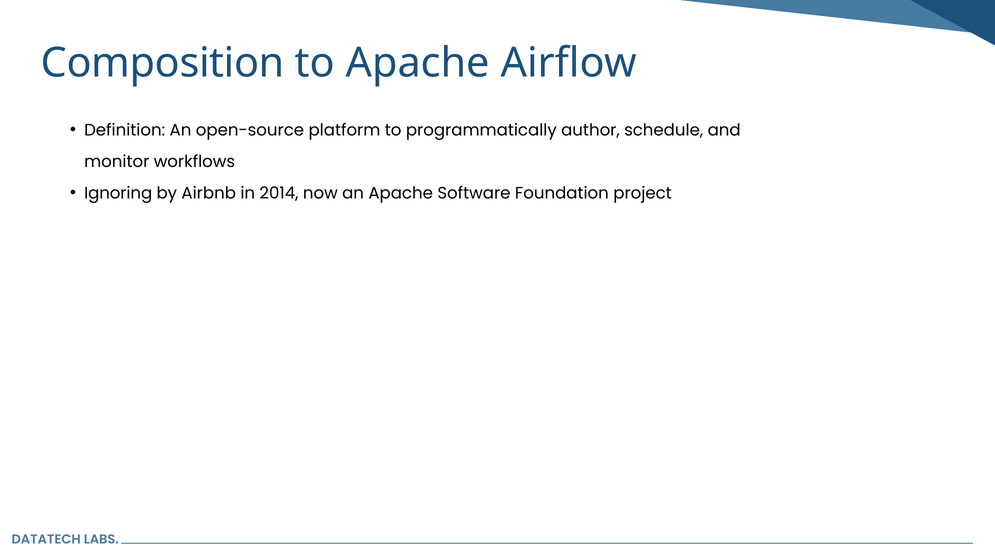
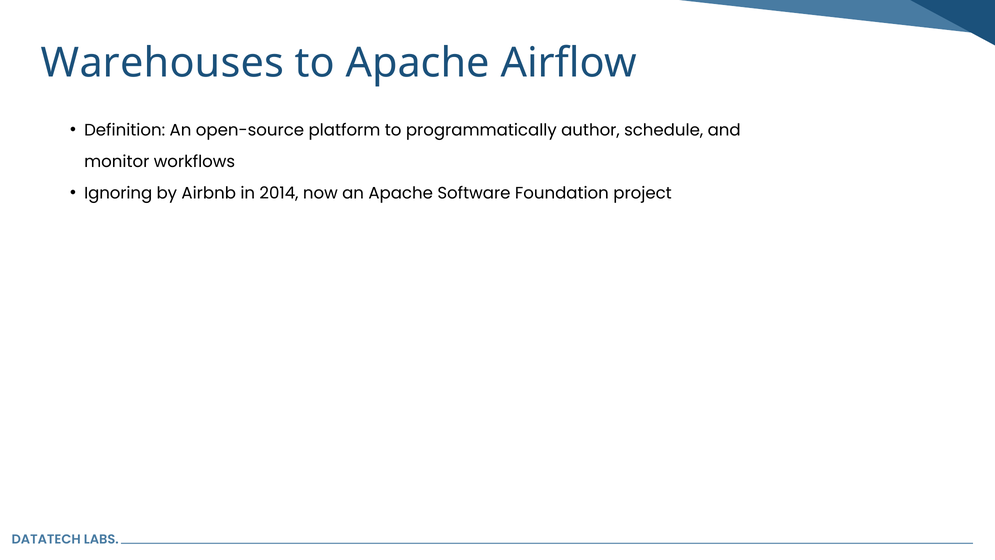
Composition: Composition -> Warehouses
